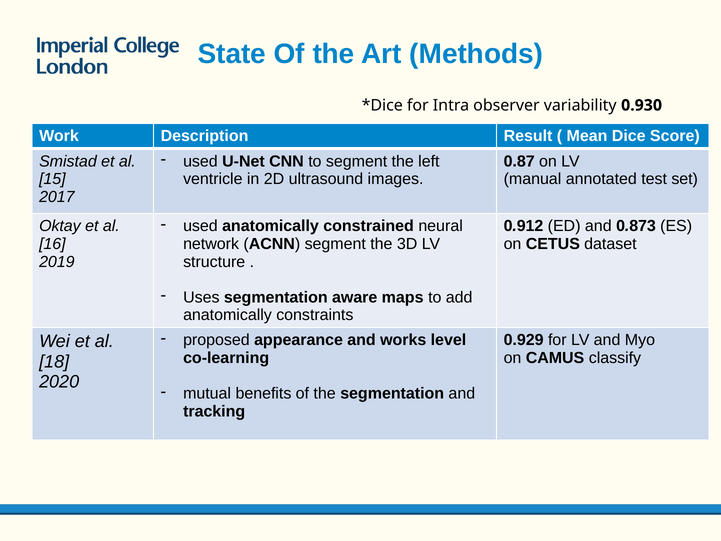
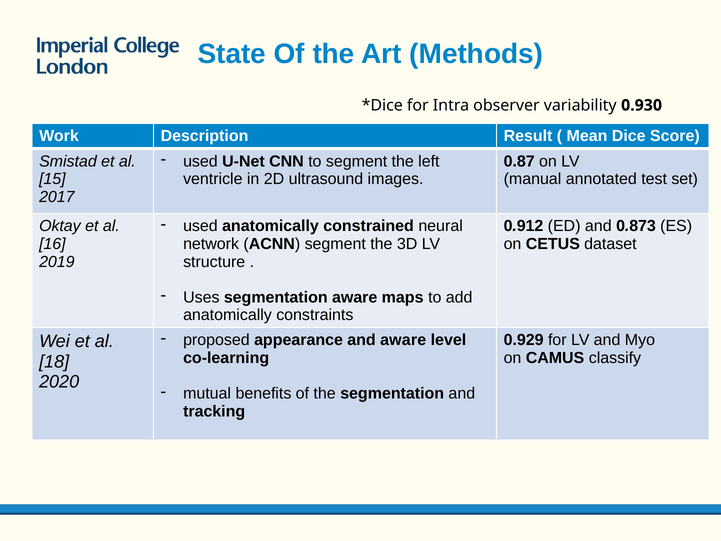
and works: works -> aware
